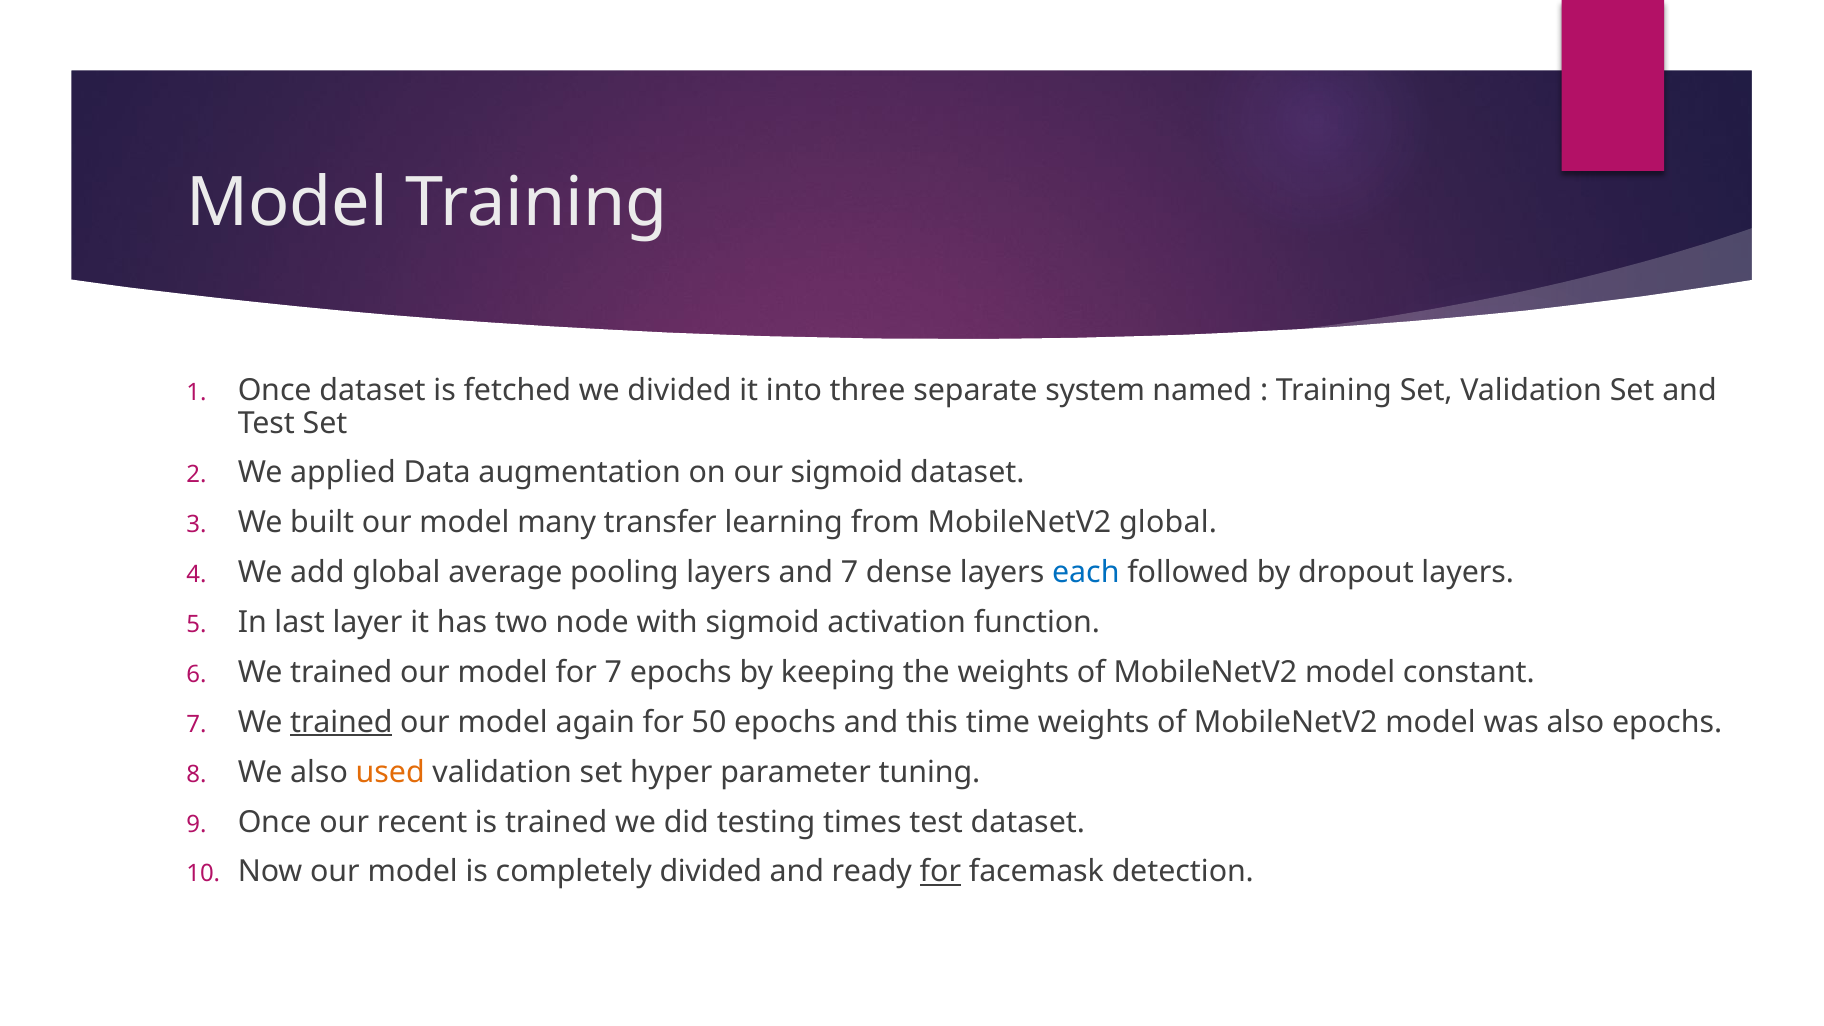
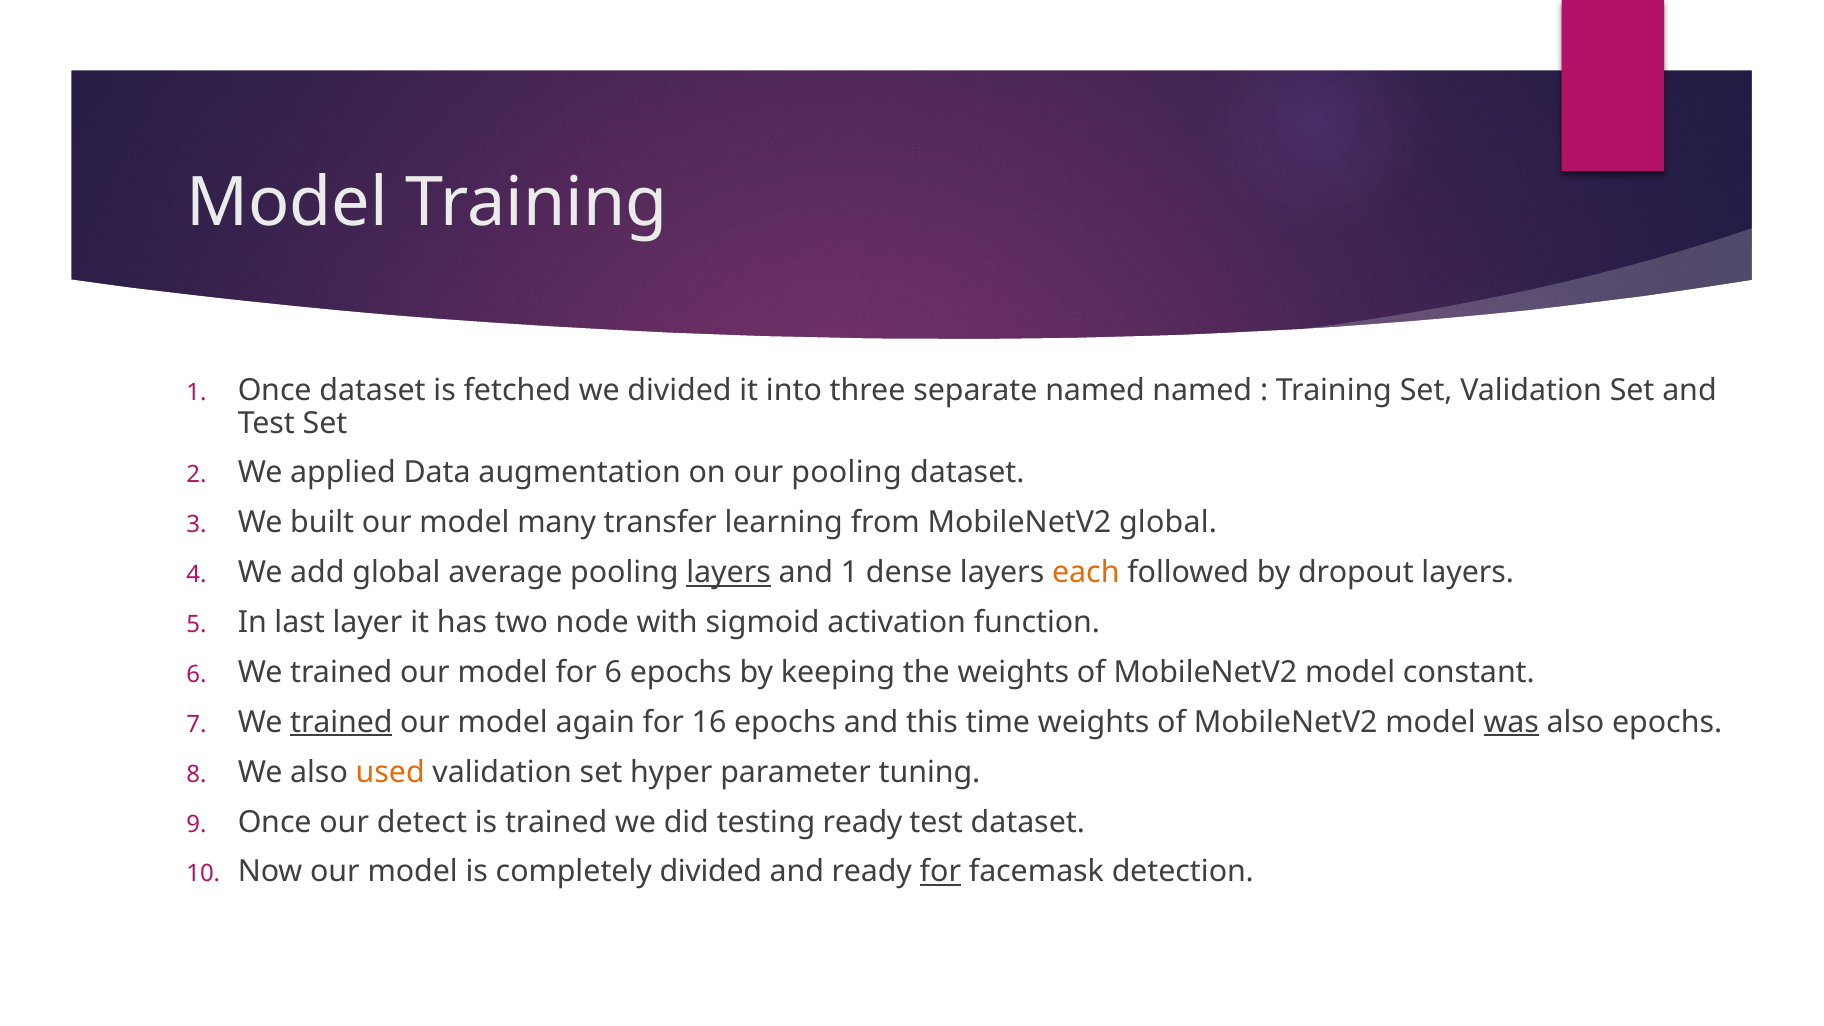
separate system: system -> named
our sigmoid: sigmoid -> pooling
layers at (729, 573) underline: none -> present
and 7: 7 -> 1
each colour: blue -> orange
for 7: 7 -> 6
50: 50 -> 16
was underline: none -> present
recent: recent -> detect
testing times: times -> ready
